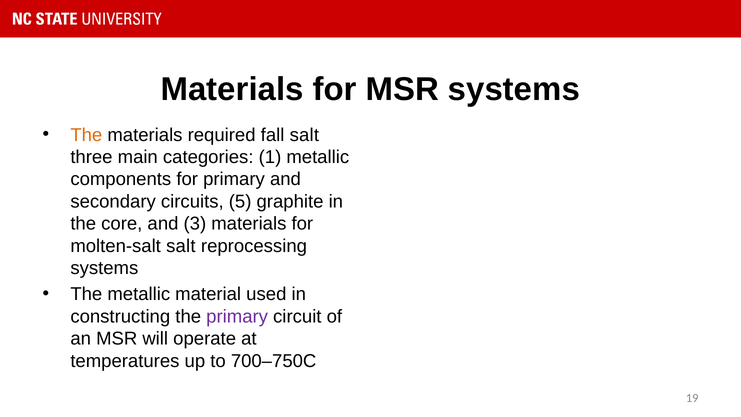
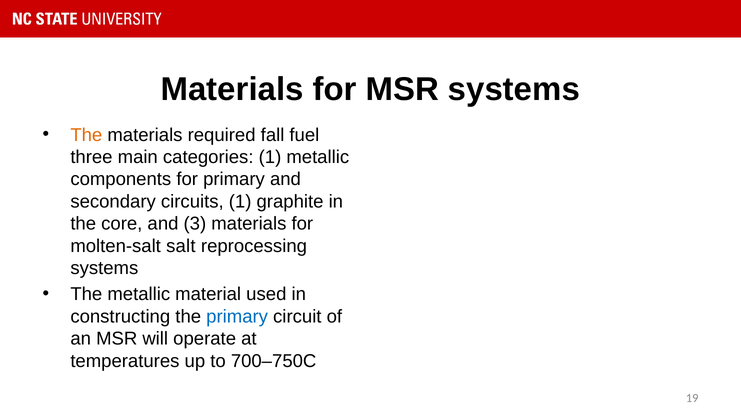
fall salt: salt -> fuel
circuits 5: 5 -> 1
primary at (237, 316) colour: purple -> blue
